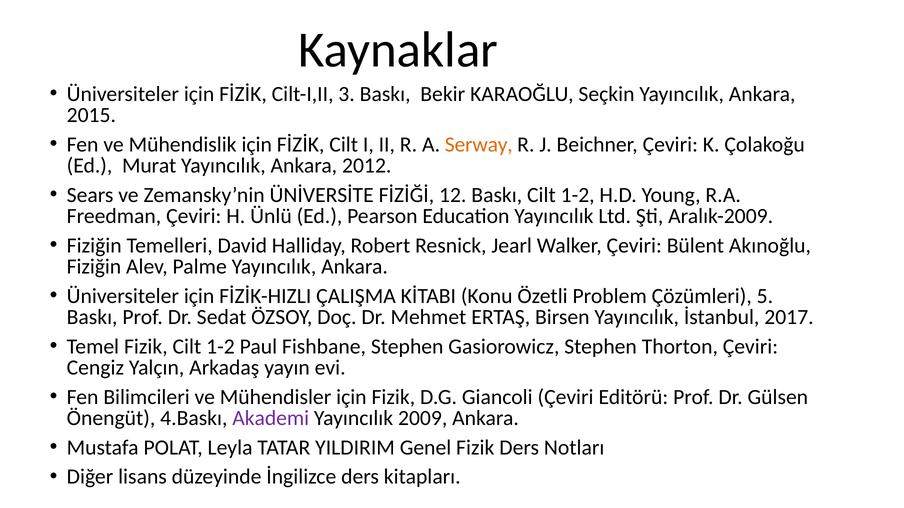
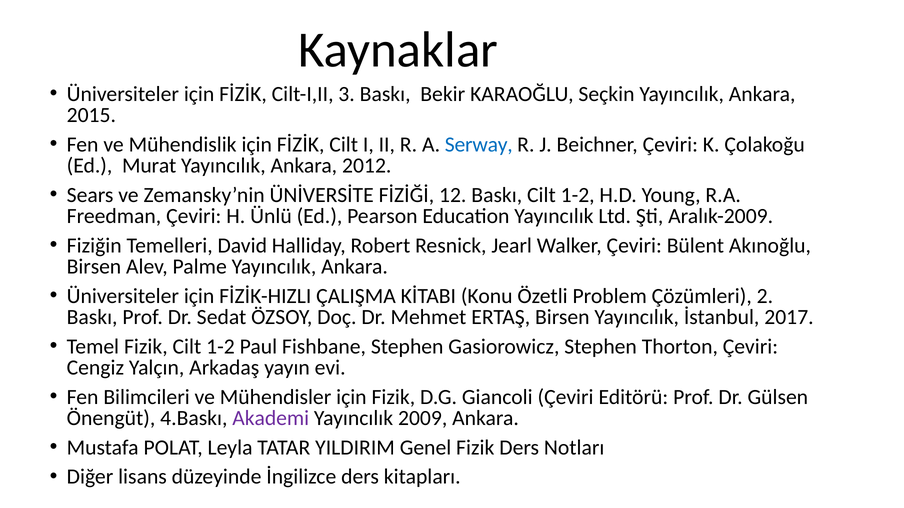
Serway colour: orange -> blue
Fiziğin at (94, 267): Fiziğin -> Birsen
5: 5 -> 2
